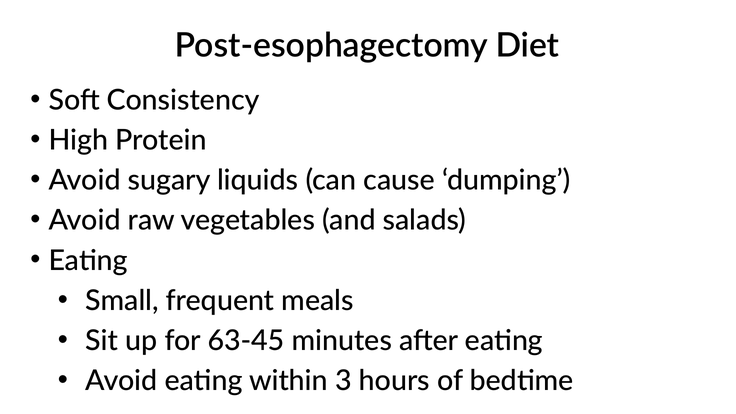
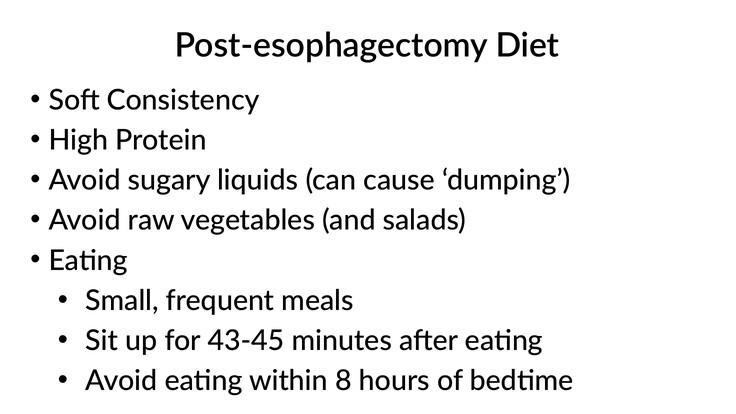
63-45: 63-45 -> 43-45
3: 3 -> 8
